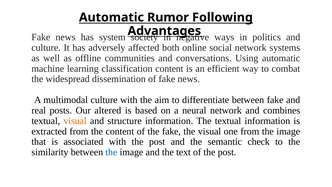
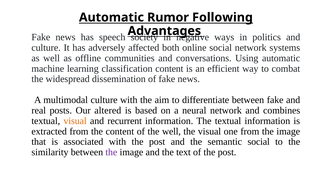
system: system -> speech
structure: structure -> recurrent
the fake: fake -> well
semantic check: check -> social
the at (111, 152) colour: blue -> purple
